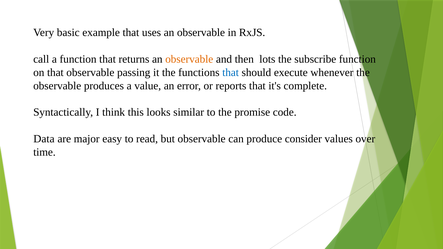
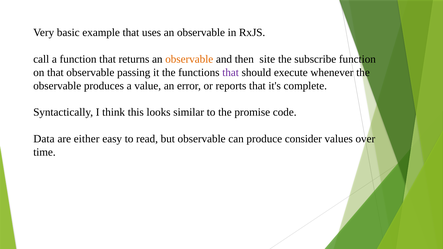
lots: lots -> site
that at (231, 73) colour: blue -> purple
major: major -> either
